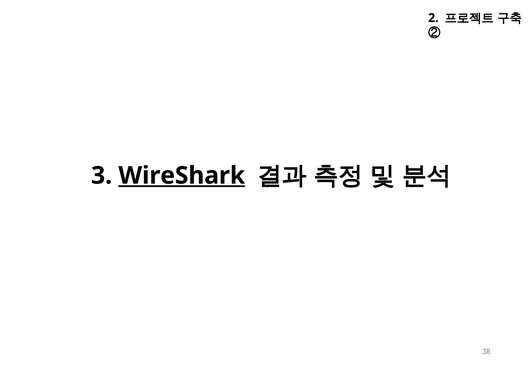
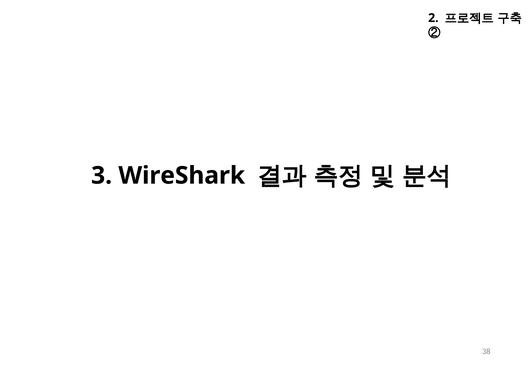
WireShark underline: present -> none
